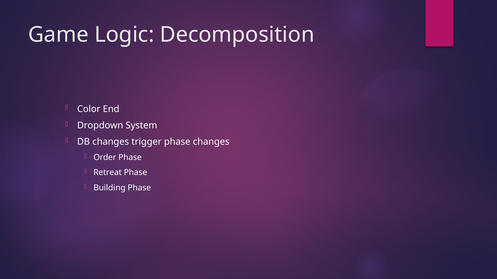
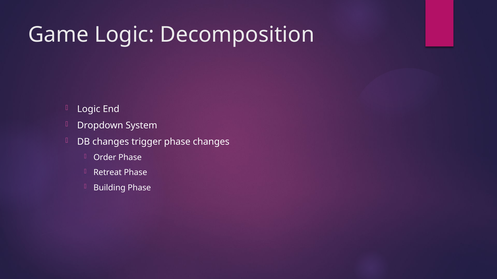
Color at (89, 109): Color -> Logic
